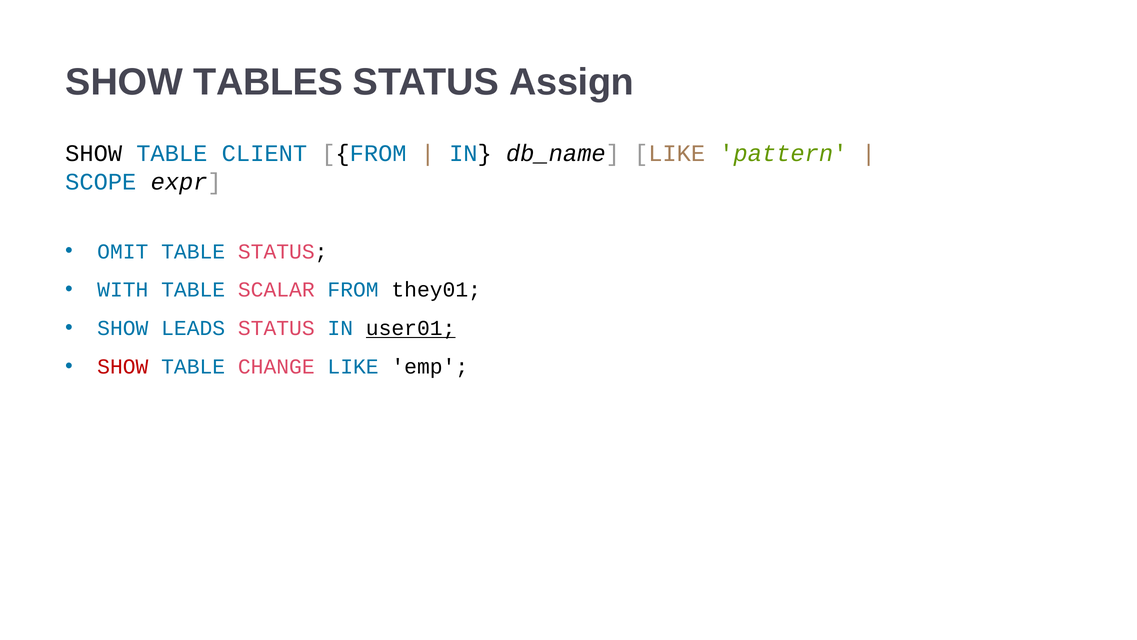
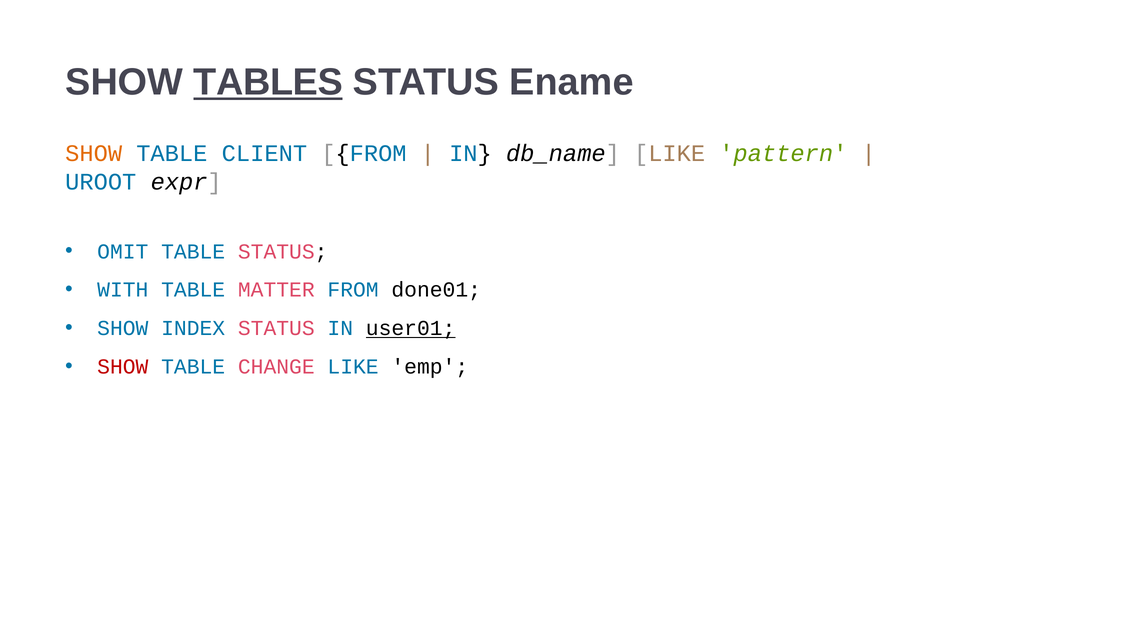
TABLES underline: none -> present
Assign: Assign -> Ename
SHOW at (94, 153) colour: black -> orange
SCOPE: SCOPE -> UROOT
SCALAR: SCALAR -> MATTER
they01: they01 -> done01
LEADS: LEADS -> INDEX
